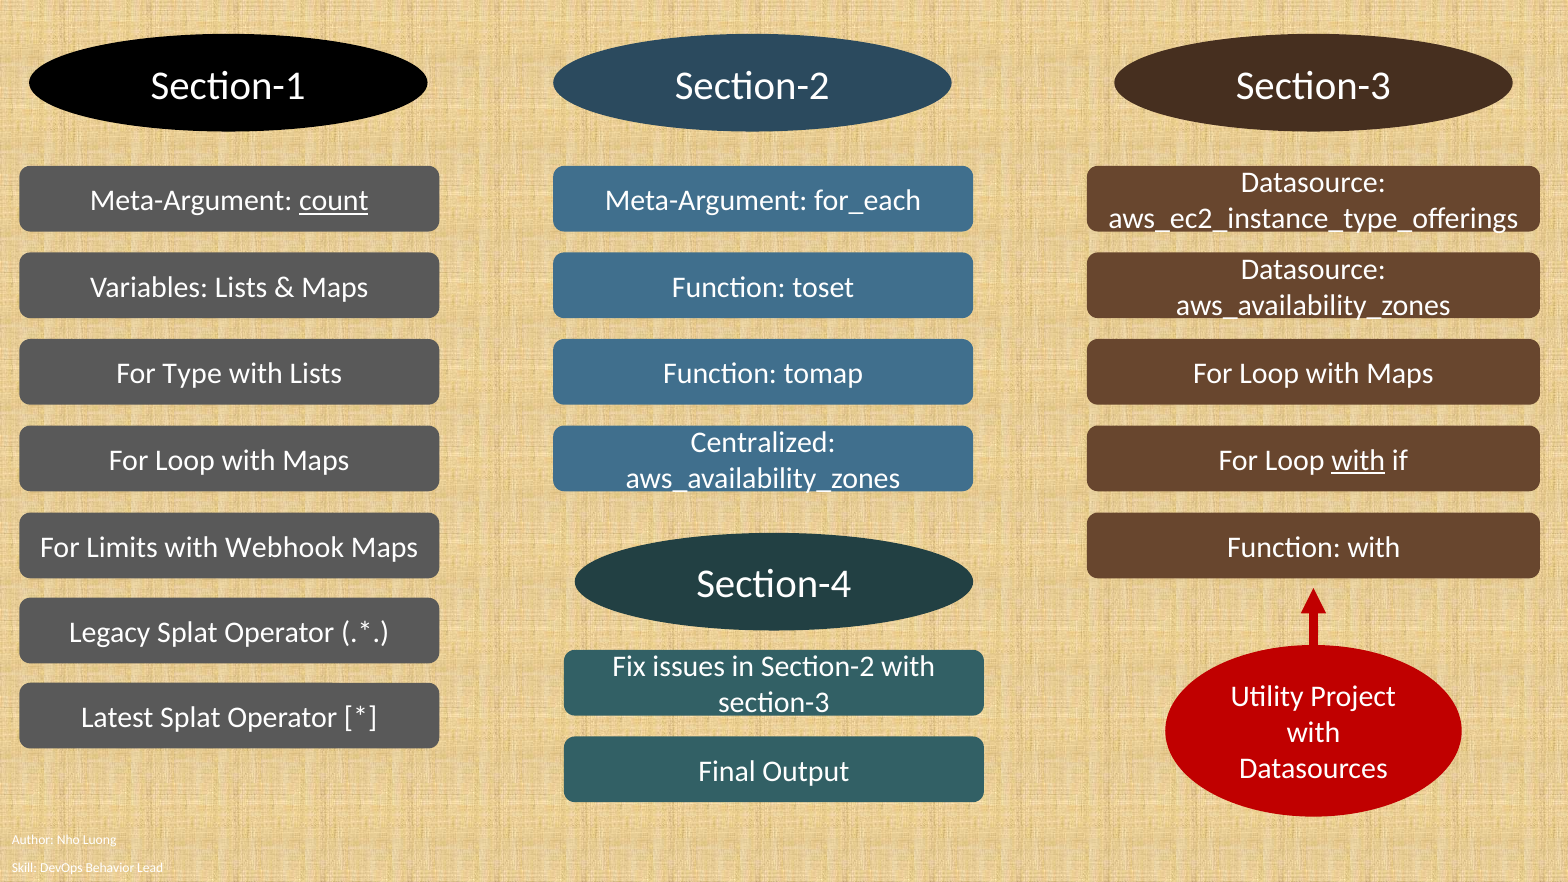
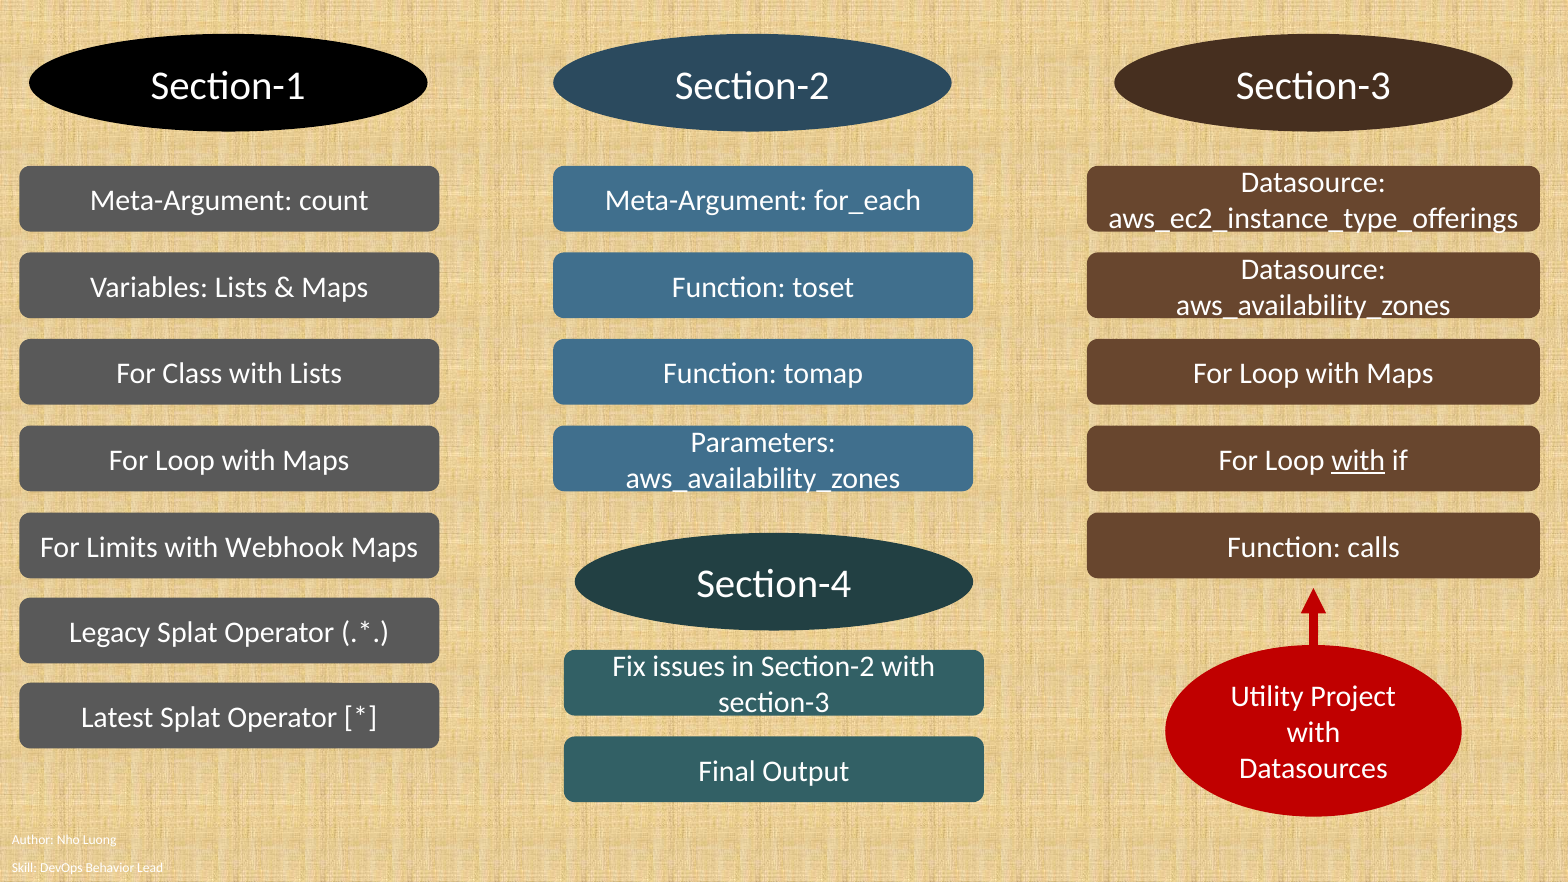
count underline: present -> none
Type: Type -> Class
Centralized: Centralized -> Parameters
Function with: with -> calls
